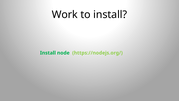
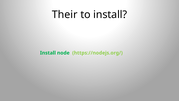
Work: Work -> Their
